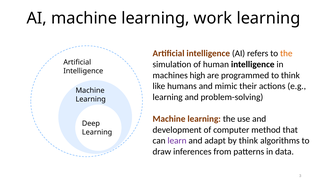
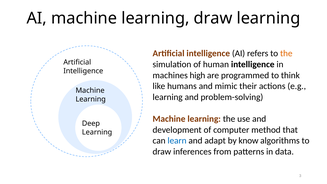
learning work: work -> draw
learn colour: purple -> blue
by think: think -> know
